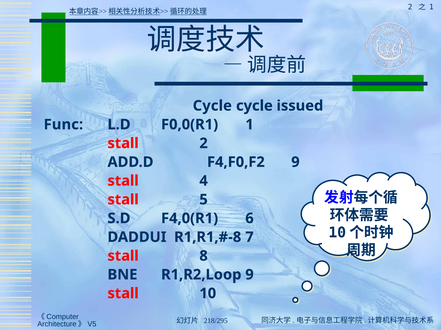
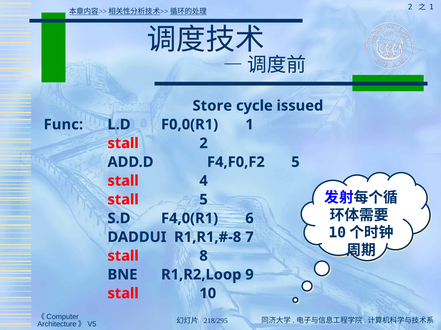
Cycle at (212, 106): Cycle -> Store
F4,F0,F2 9: 9 -> 5
